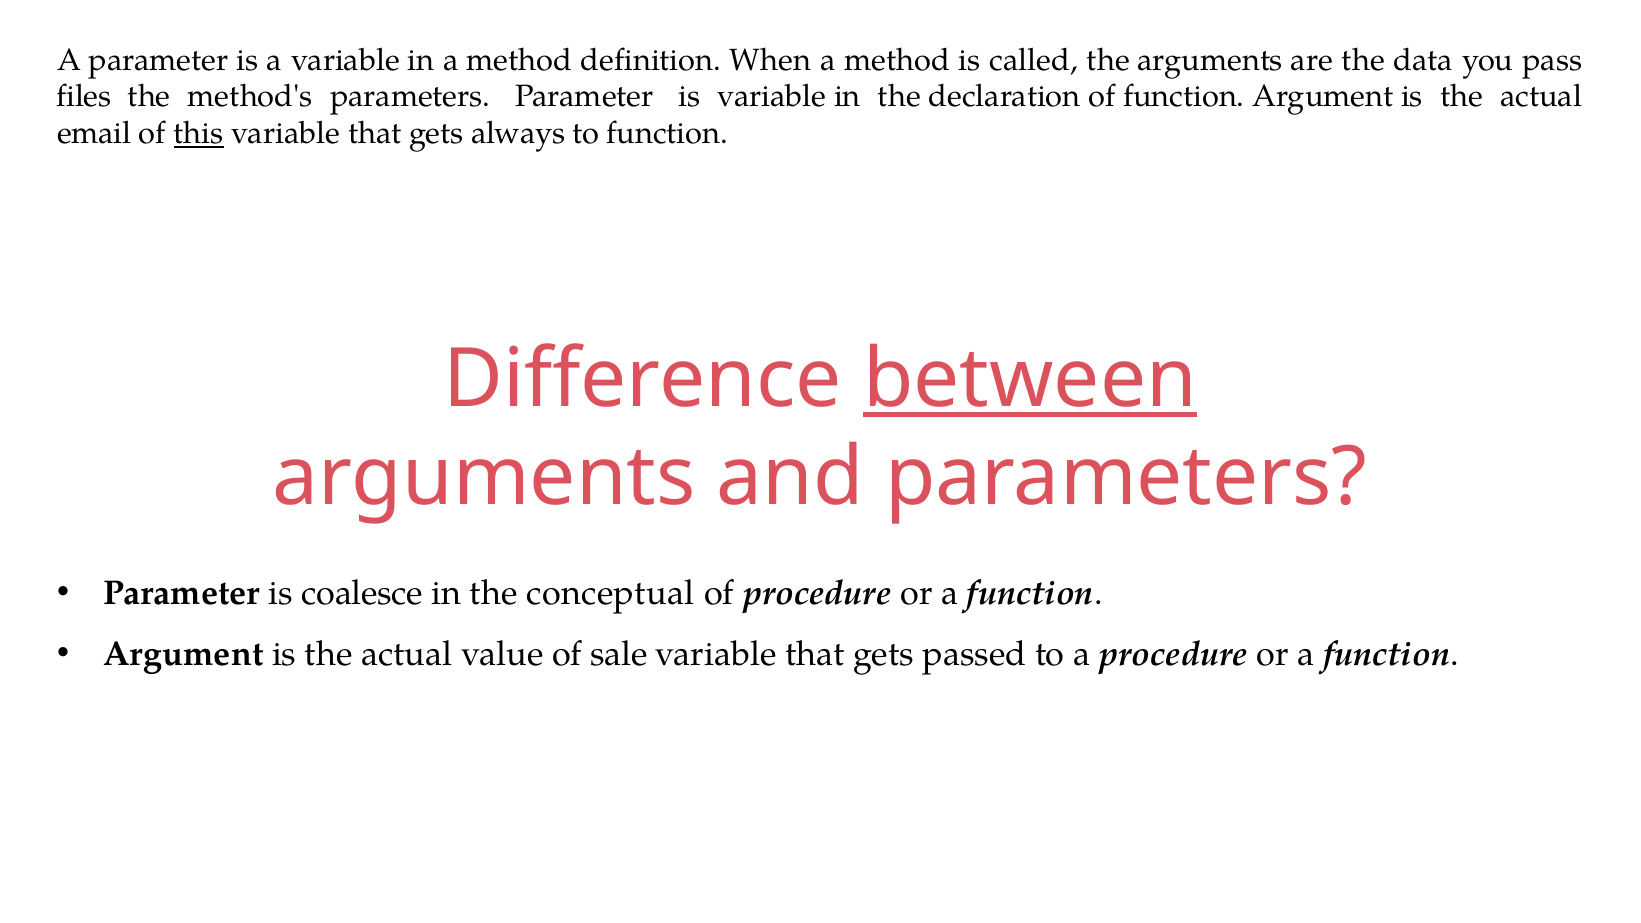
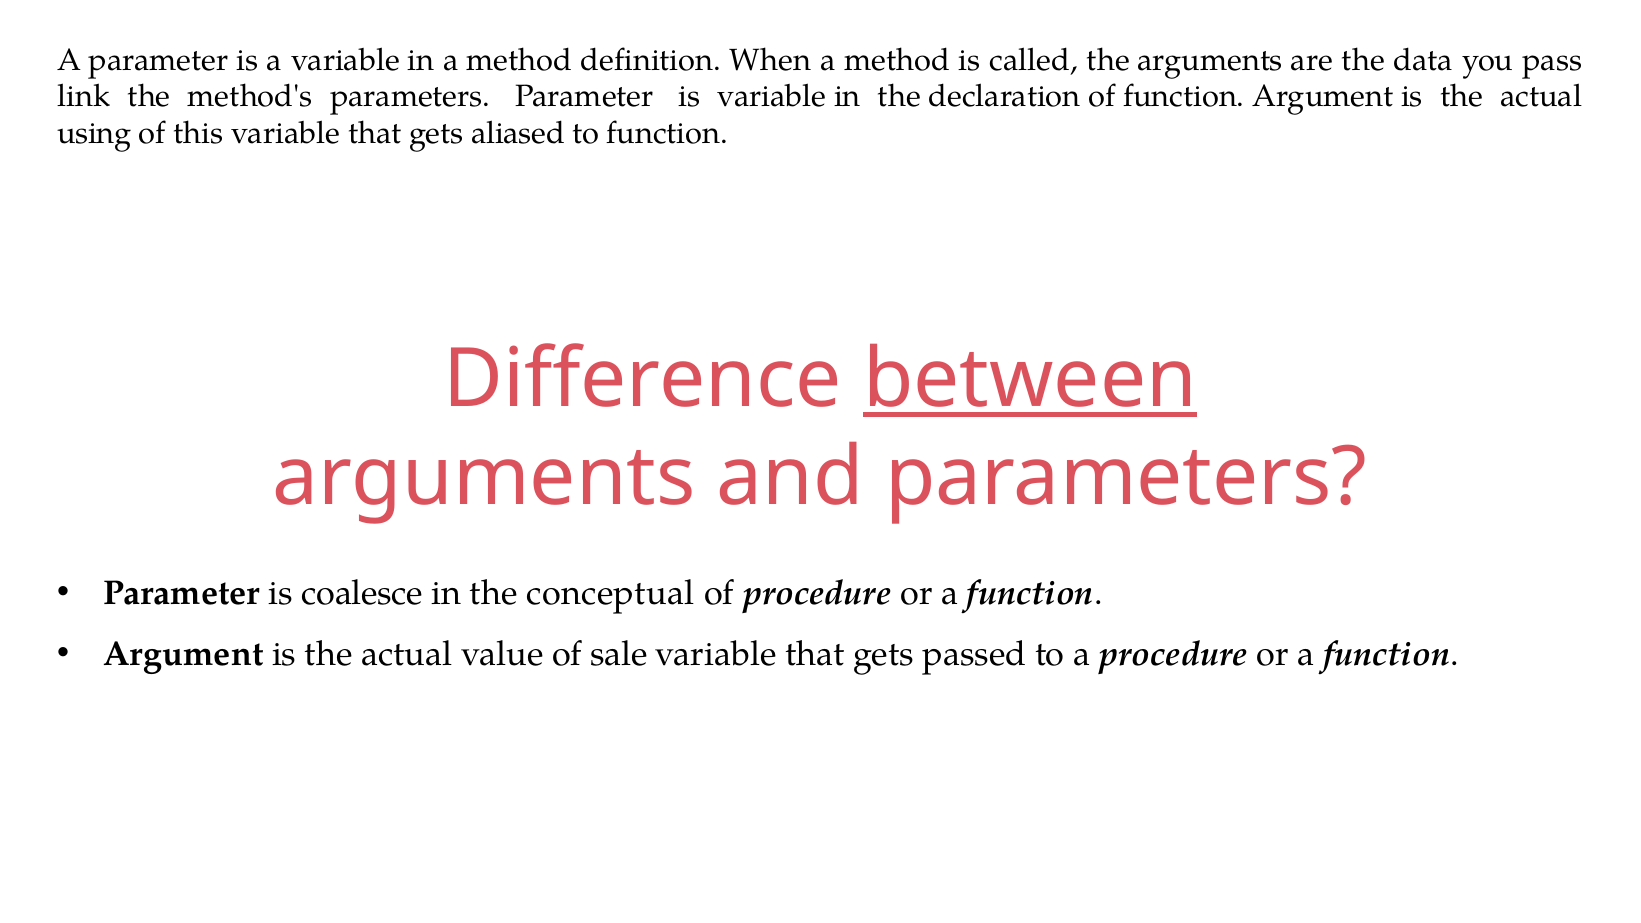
files: files -> link
email: email -> using
this underline: present -> none
always: always -> aliased
